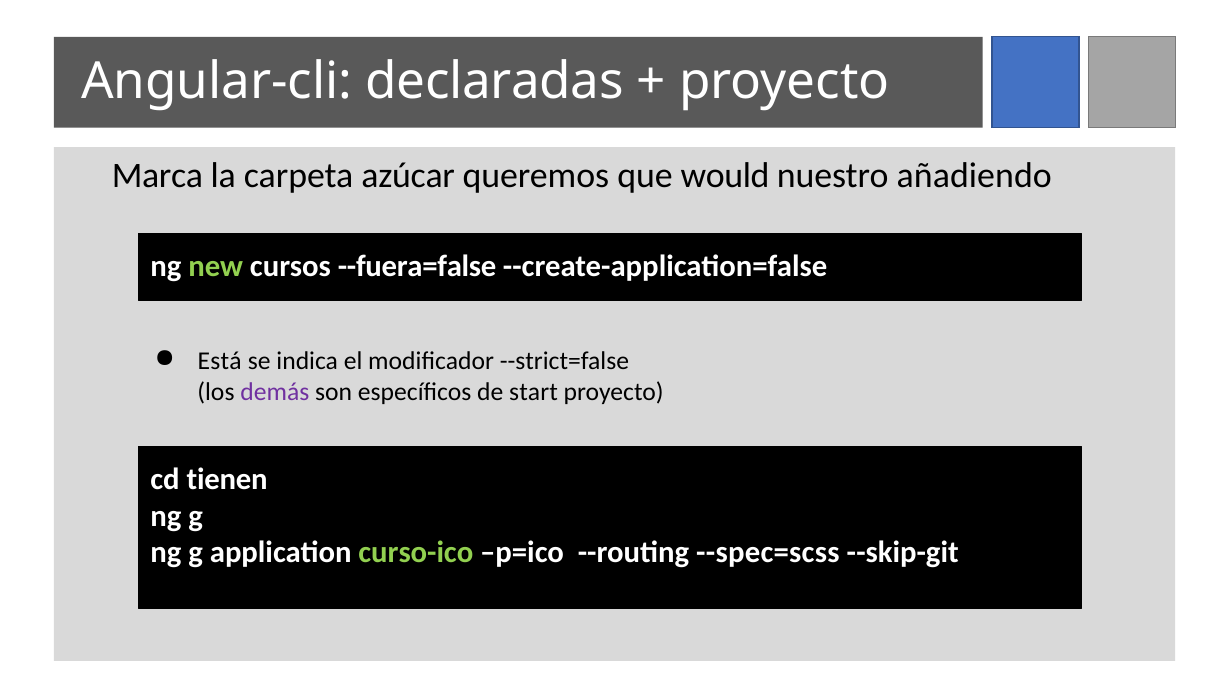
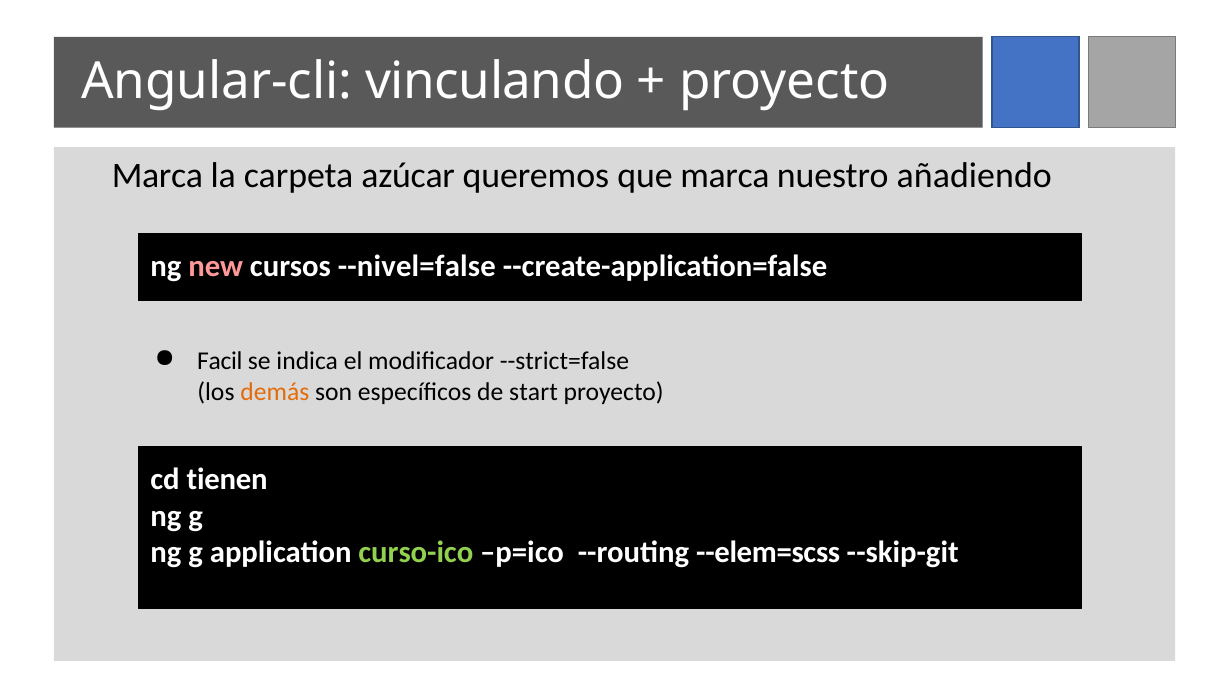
declaradas: declaradas -> vinculando
que would: would -> marca
new colour: light green -> pink
--fuera=false: --fuera=false -> --nivel=false
Está: Está -> Facil
demás colour: purple -> orange
--spec=scss: --spec=scss -> --elem=scss
